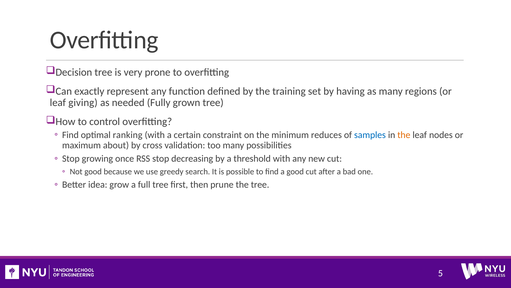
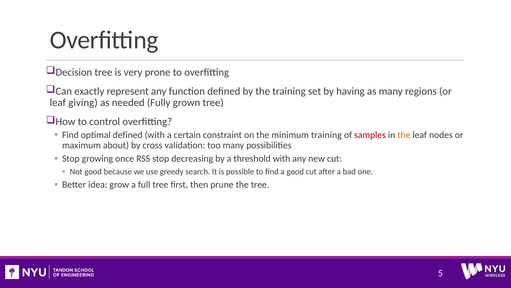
optimal ranking: ranking -> defined
minimum reduces: reduces -> training
samples colour: blue -> red
